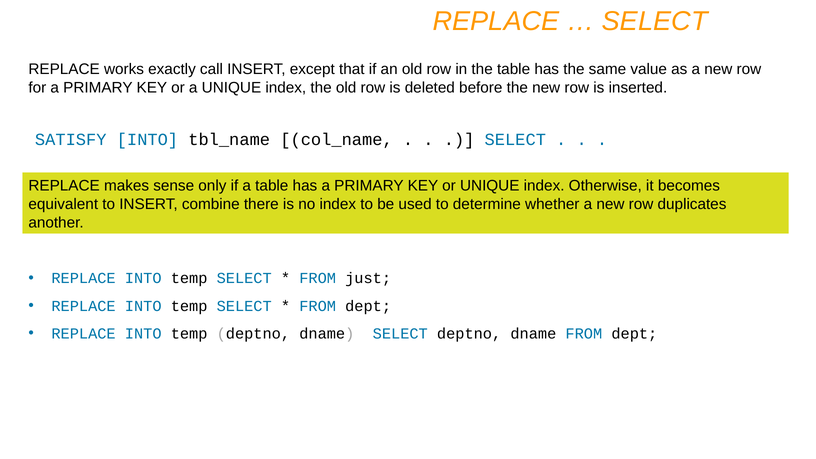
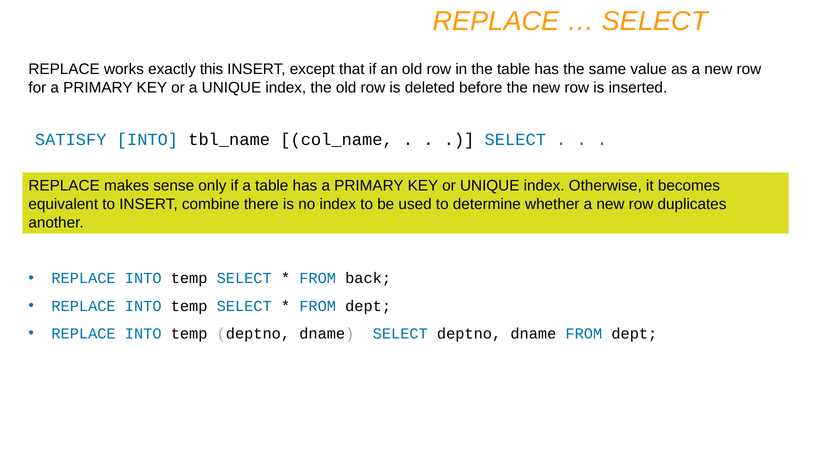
call: call -> this
just: just -> back
